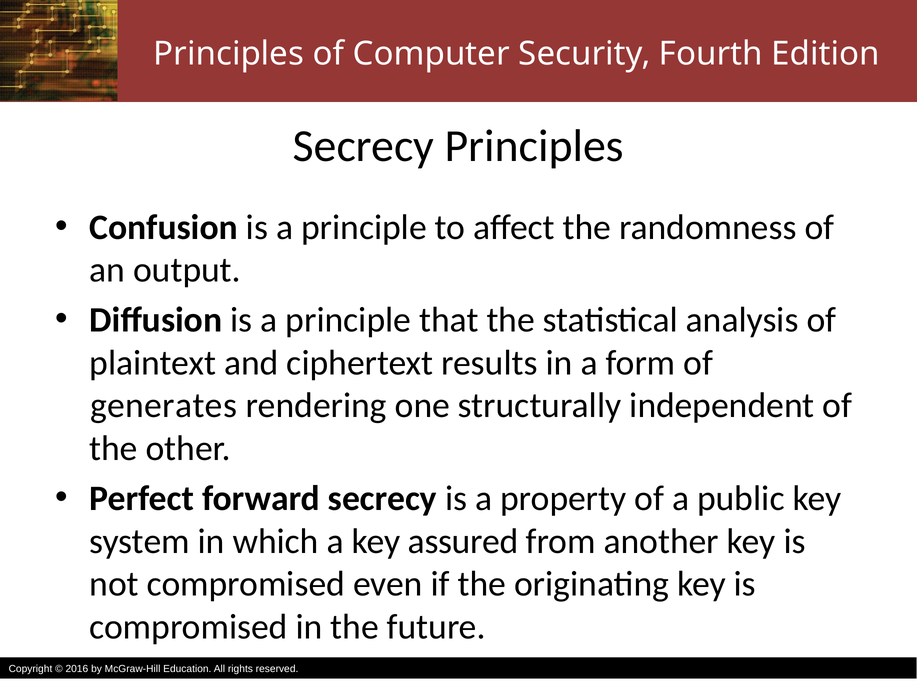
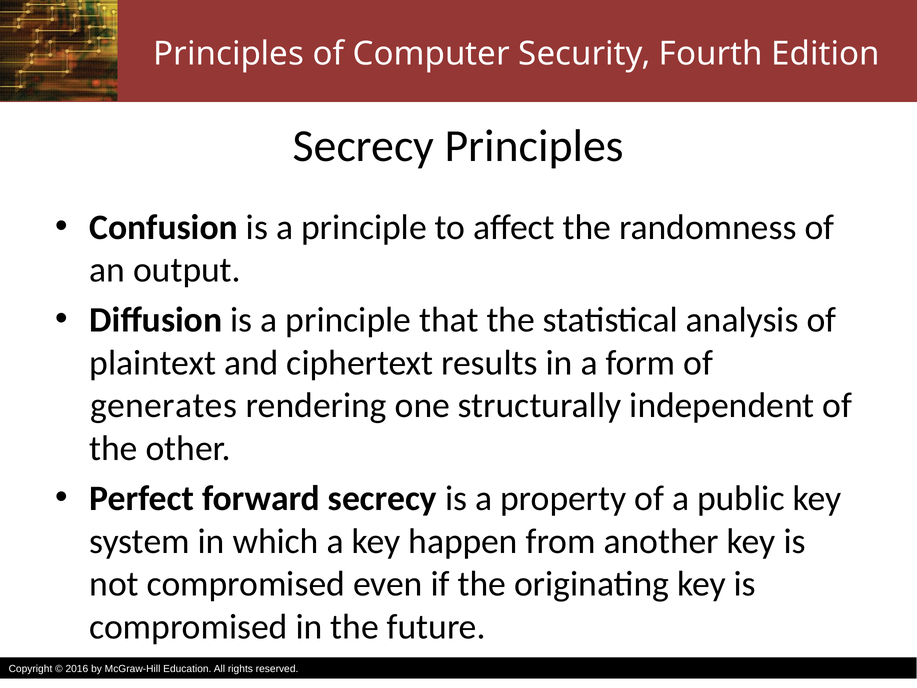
assured: assured -> happen
